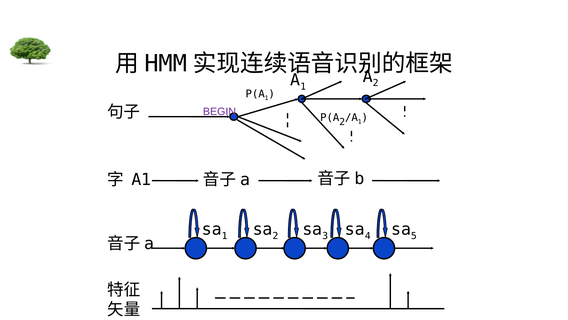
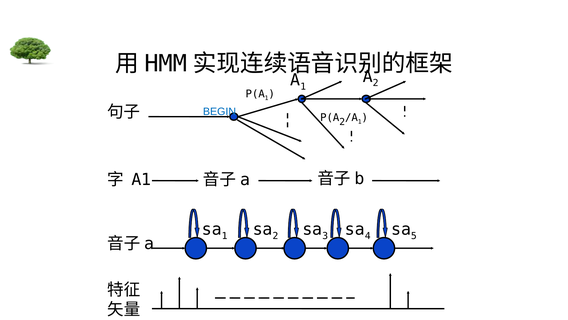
BEGIN colour: purple -> blue
